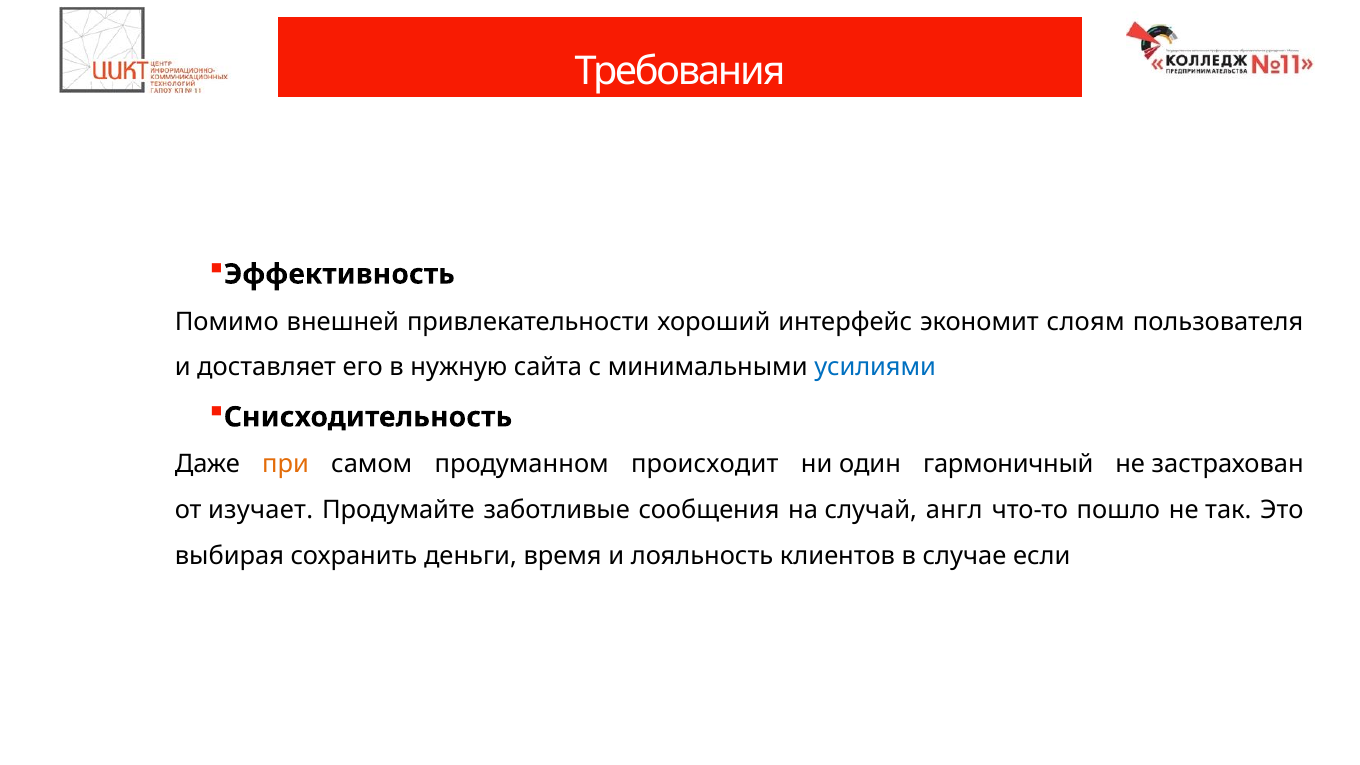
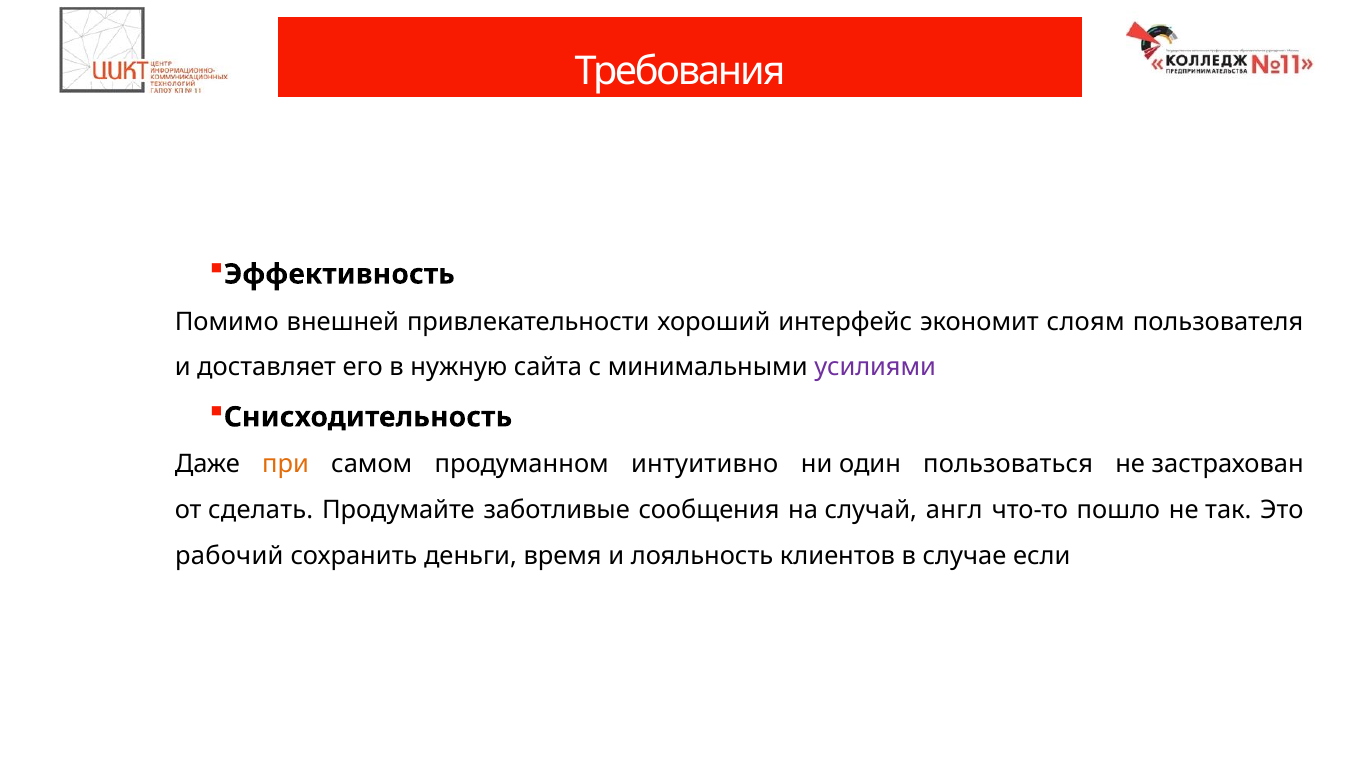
усилиями colour: blue -> purple
происходит: происходит -> интуитивно
гармоничный: гармоничный -> пользоваться
изучает: изучает -> сделать
выбирая: выбирая -> рабочий
